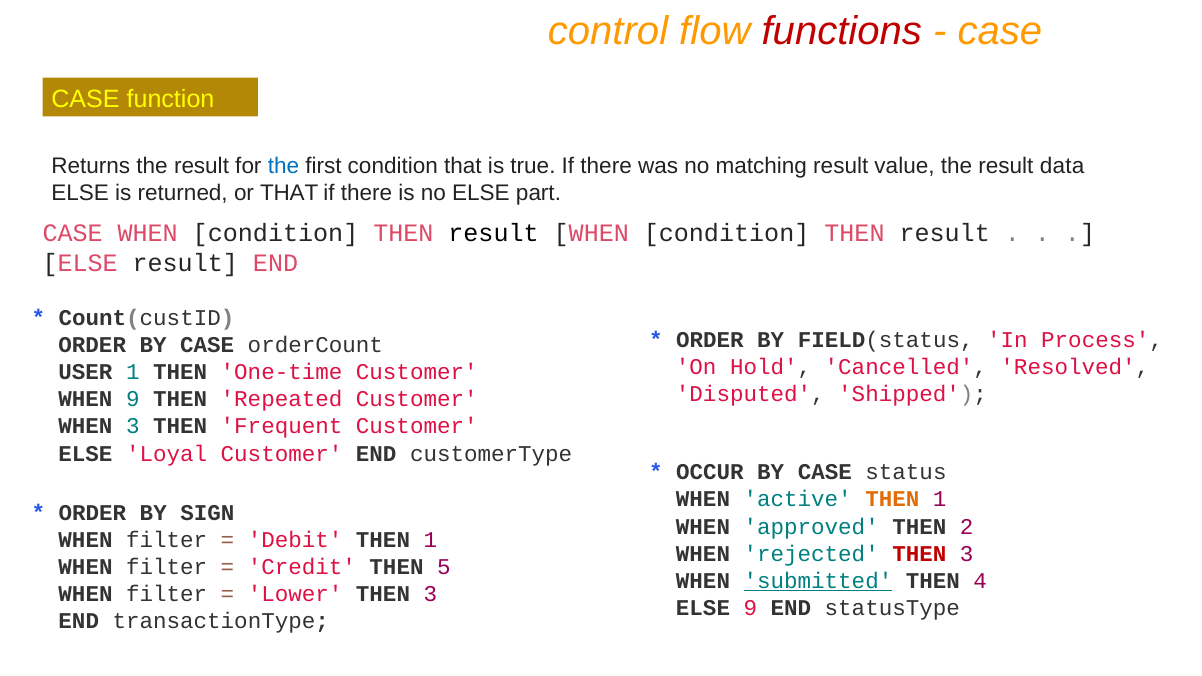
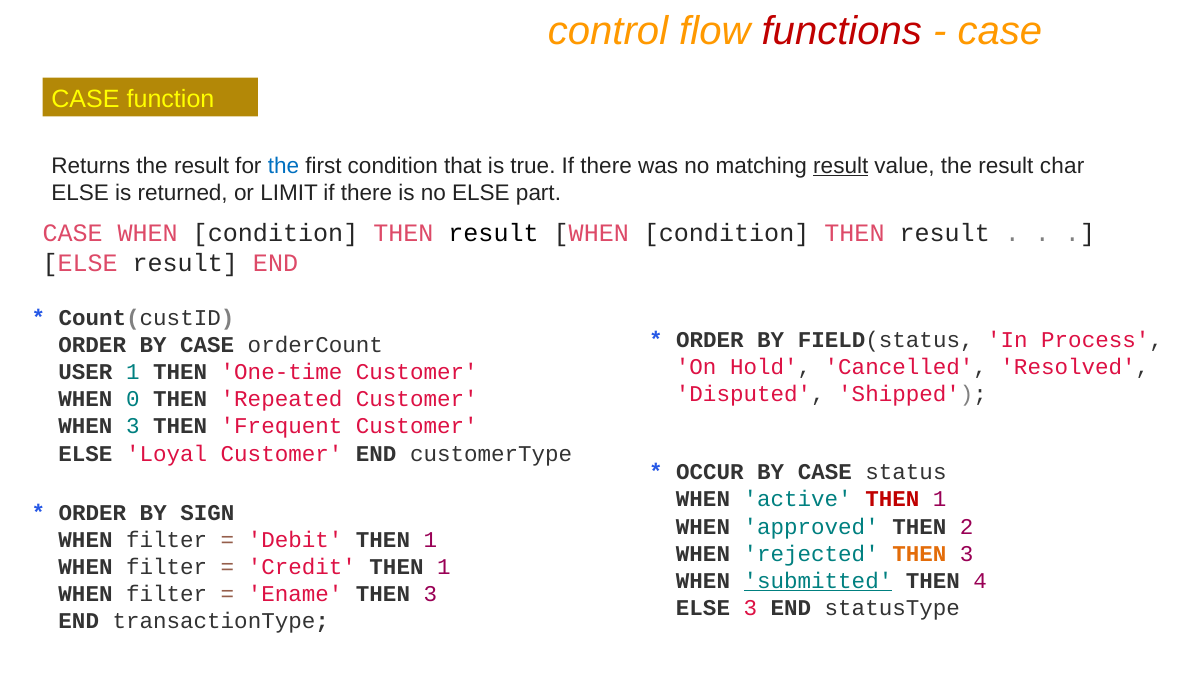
result at (841, 166) underline: none -> present
data: data -> char
or THAT: THAT -> LIMIT
WHEN 9: 9 -> 0
THEN at (892, 500) colour: orange -> red
THEN at (919, 554) colour: red -> orange
Credit THEN 5: 5 -> 1
Lower: Lower -> Ename
ELSE 9: 9 -> 3
